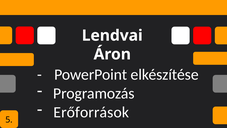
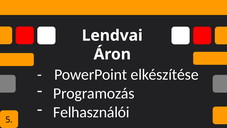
Erőforrások: Erőforrások -> Felhasználói
